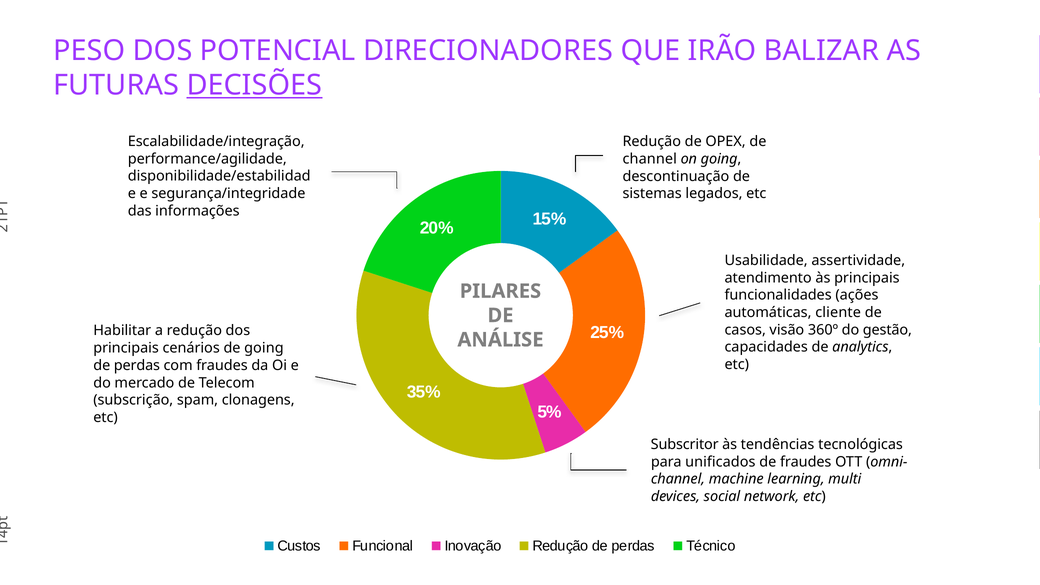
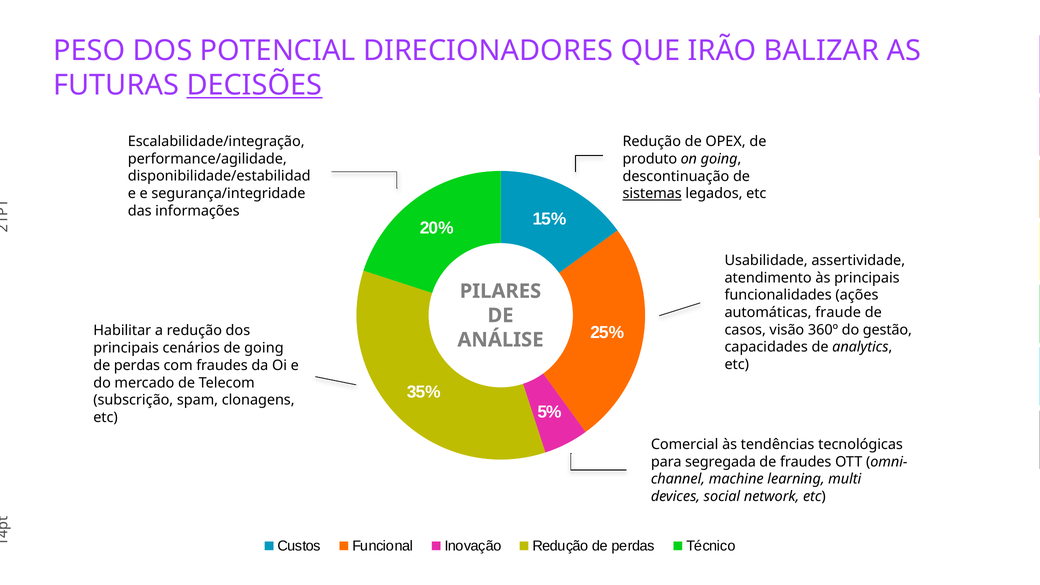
channel at (650, 159): channel -> produto
sistemas underline: none -> present
cliente: cliente -> fraude
Subscritor: Subscritor -> Comercial
unificados: unificados -> segregada
